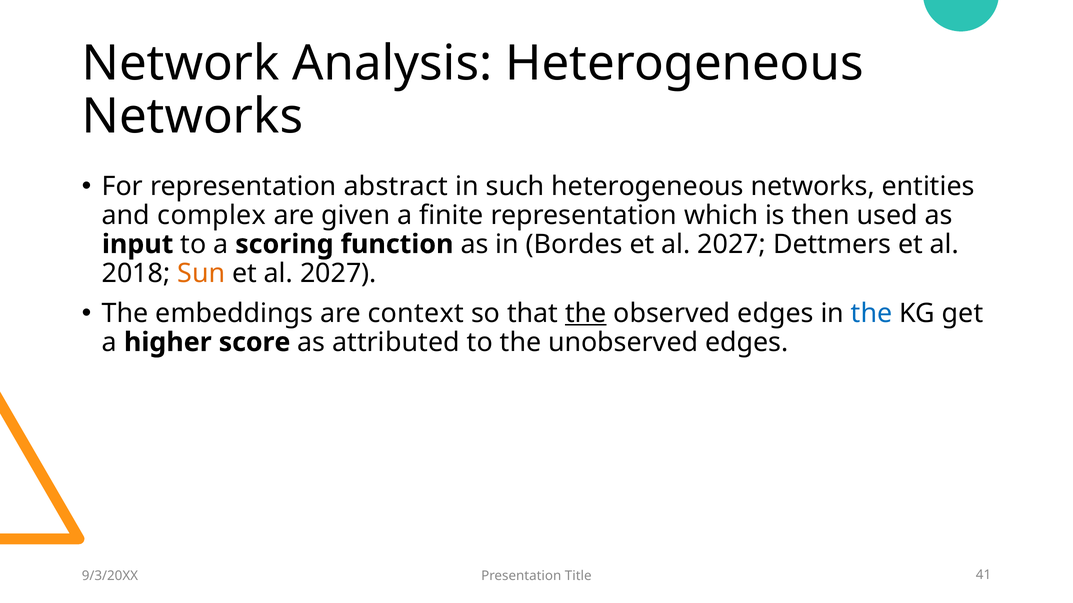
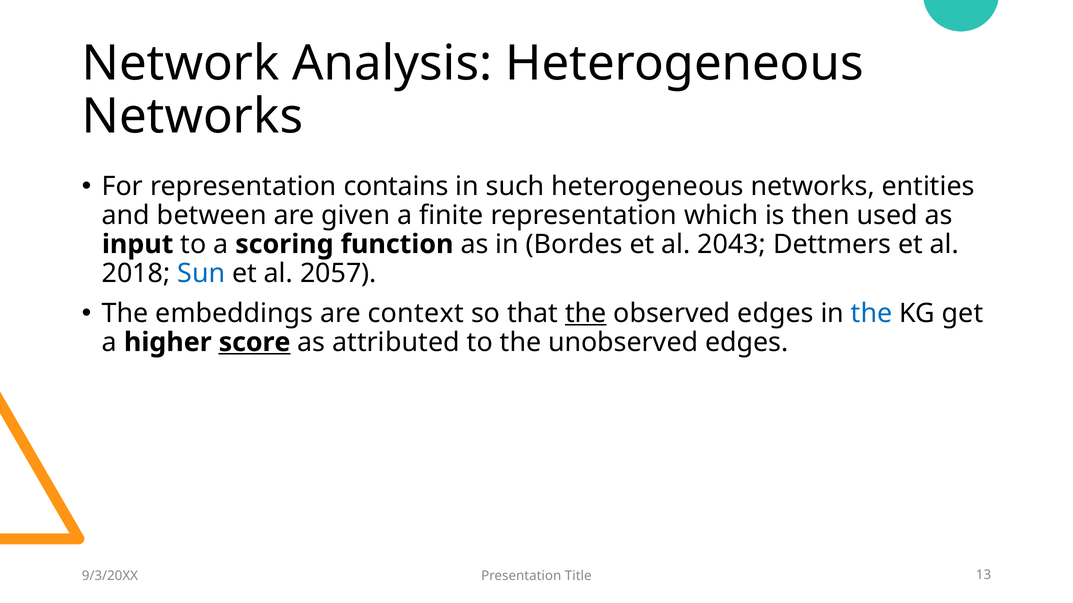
abstract: abstract -> contains
complex: complex -> between
Bordes et al 2027: 2027 -> 2043
Sun colour: orange -> blue
2027 at (338, 273): 2027 -> 2057
score underline: none -> present
41: 41 -> 13
